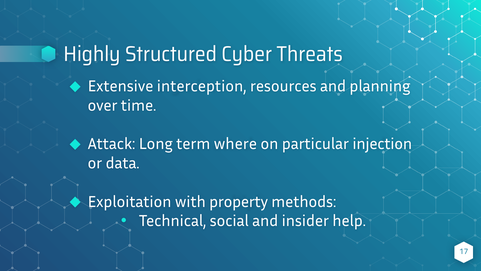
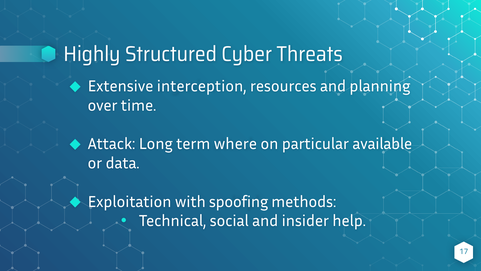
injection: injection -> available
property: property -> spoofing
